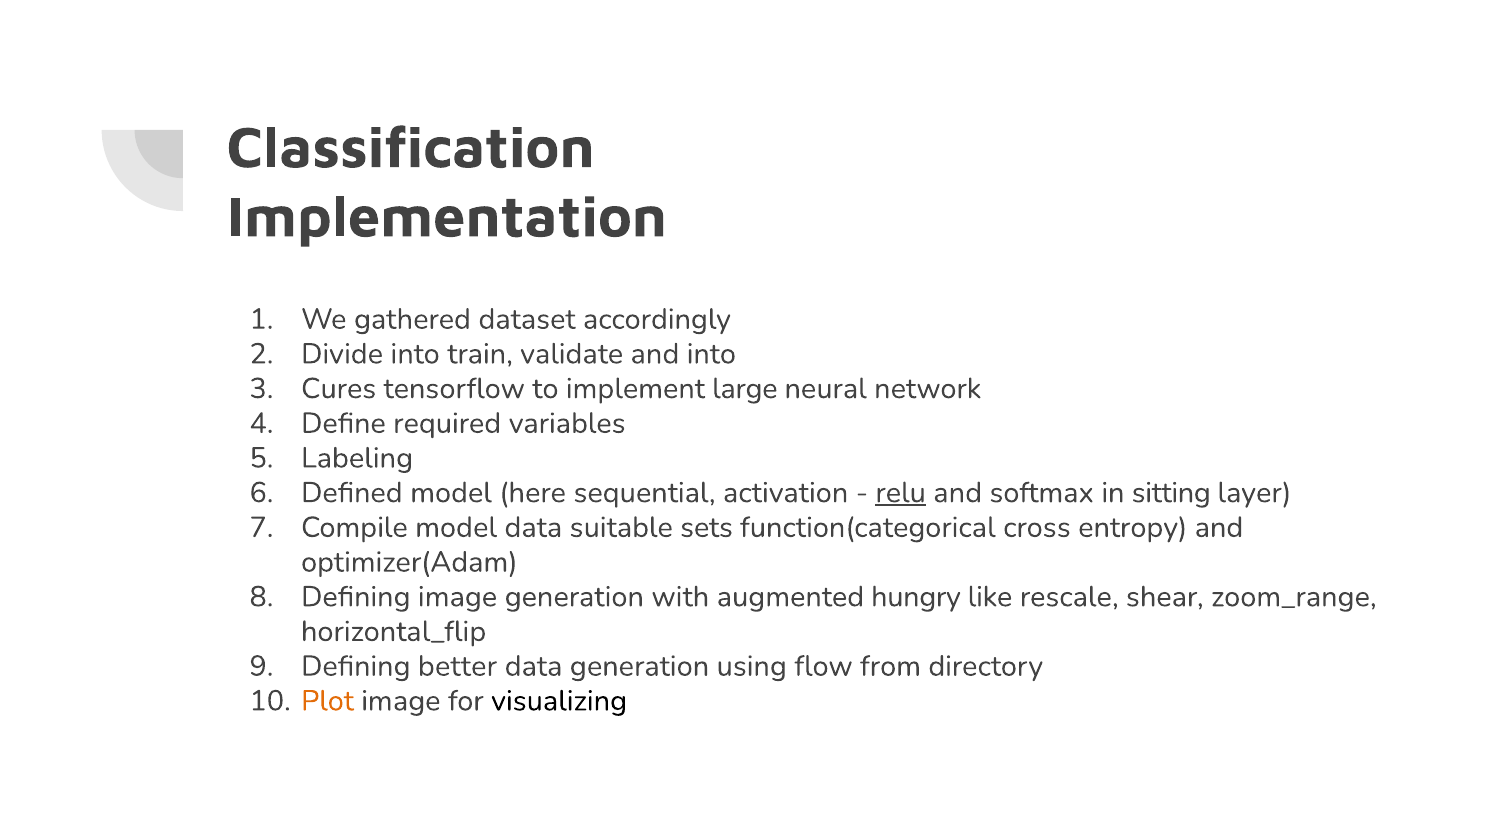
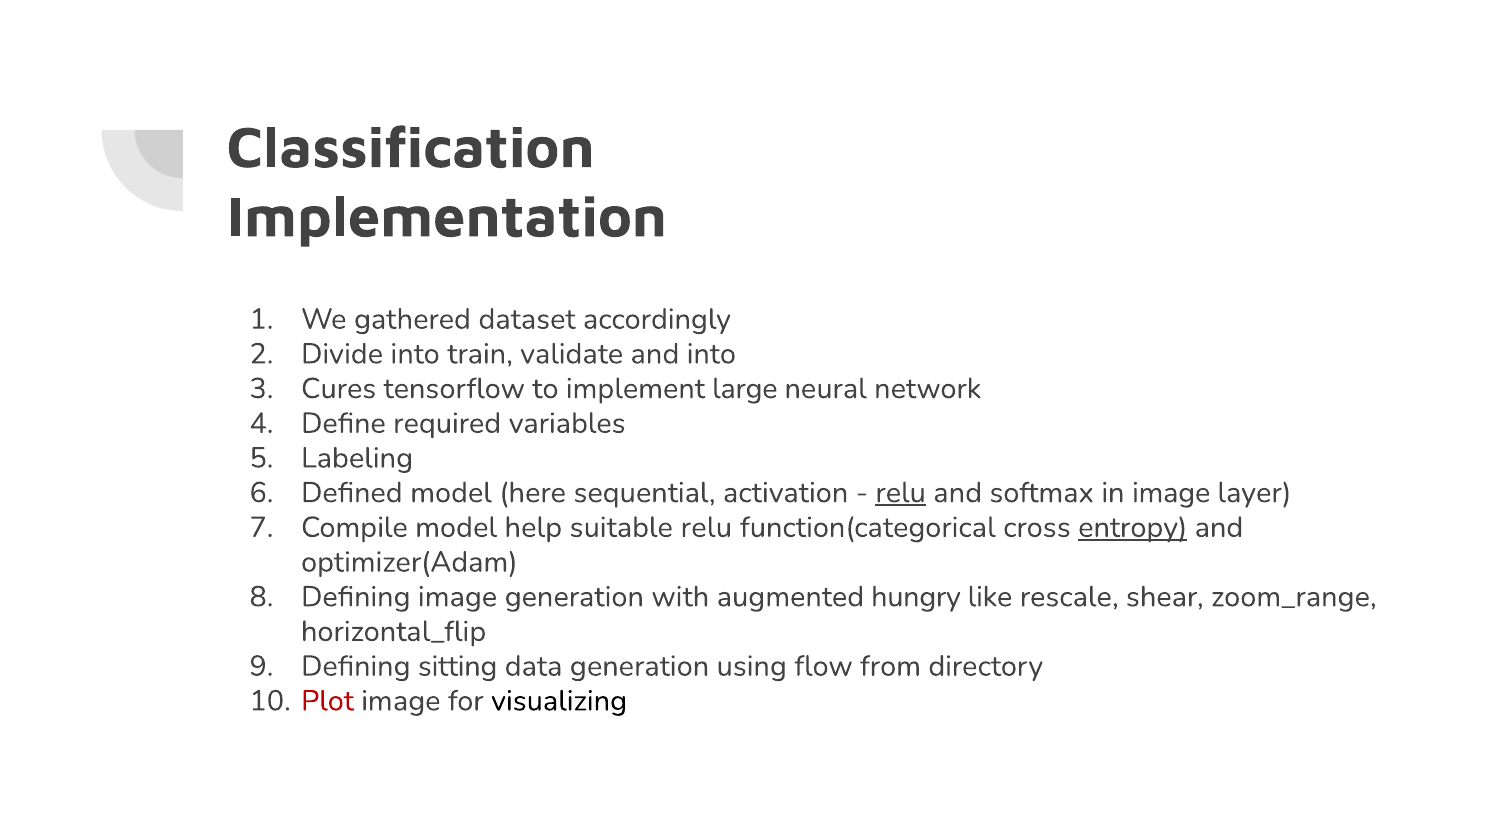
in sitting: sitting -> image
model data: data -> help
suitable sets: sets -> relu
entropy underline: none -> present
better: better -> sitting
Plot colour: orange -> red
